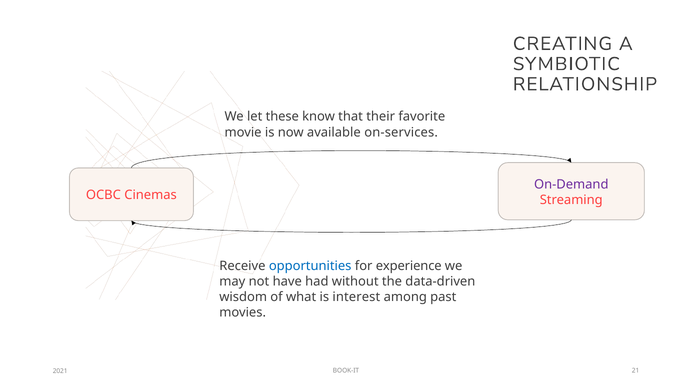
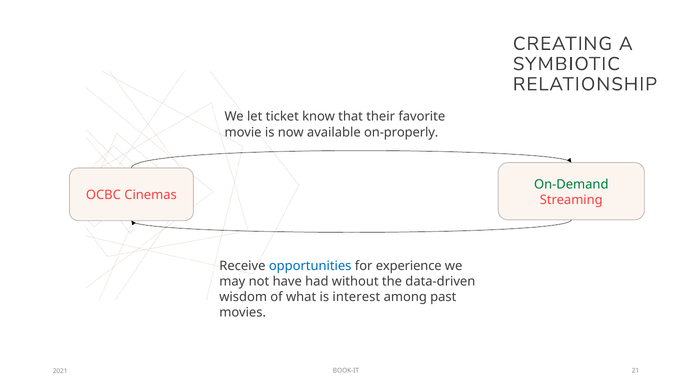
these: these -> ticket
on-services: on-services -> on-properly
On-Demand colour: purple -> green
